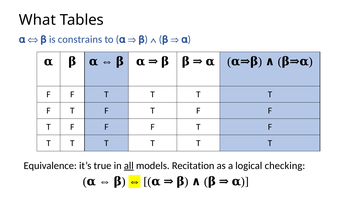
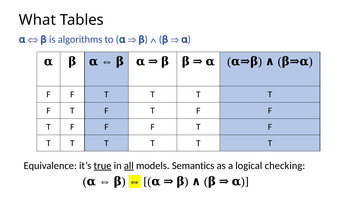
constrains: constrains -> algorithms
true underline: none -> present
Recitation: Recitation -> Semantics
